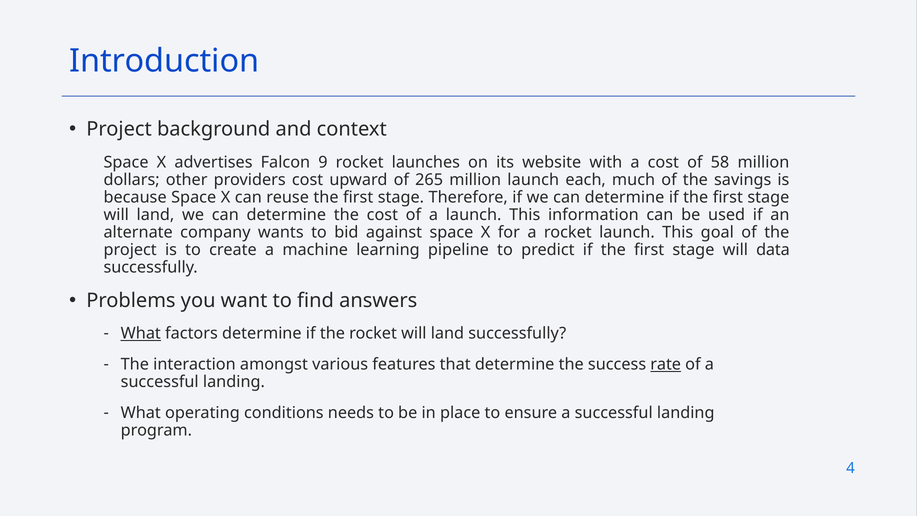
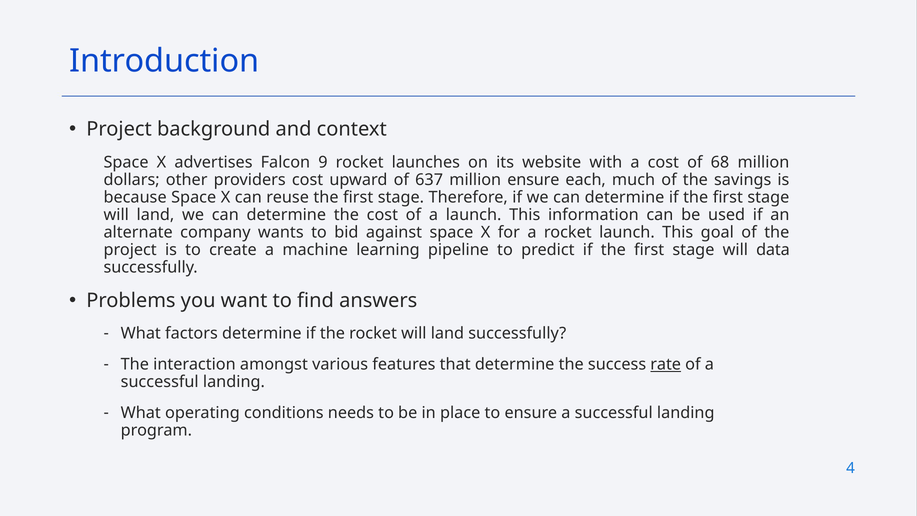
58: 58 -> 68
265: 265 -> 637
million launch: launch -> ensure
What at (141, 333) underline: present -> none
